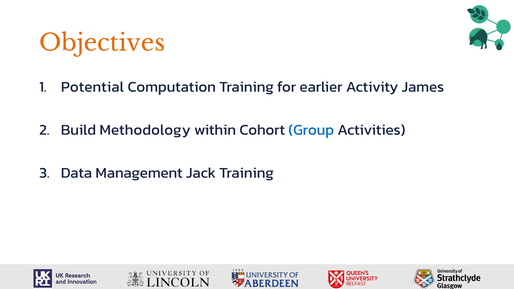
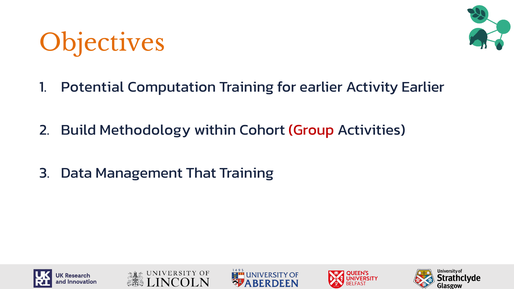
Activity James: James -> Earlier
Group colour: blue -> red
Jack: Jack -> That
